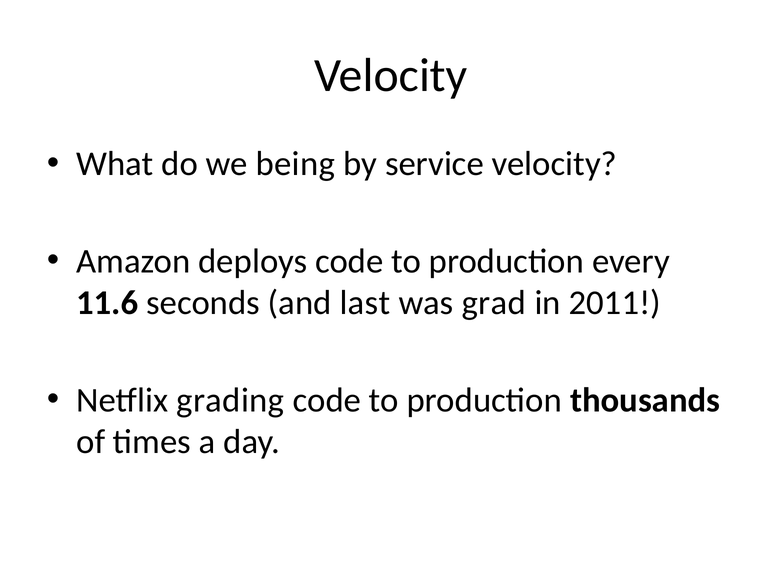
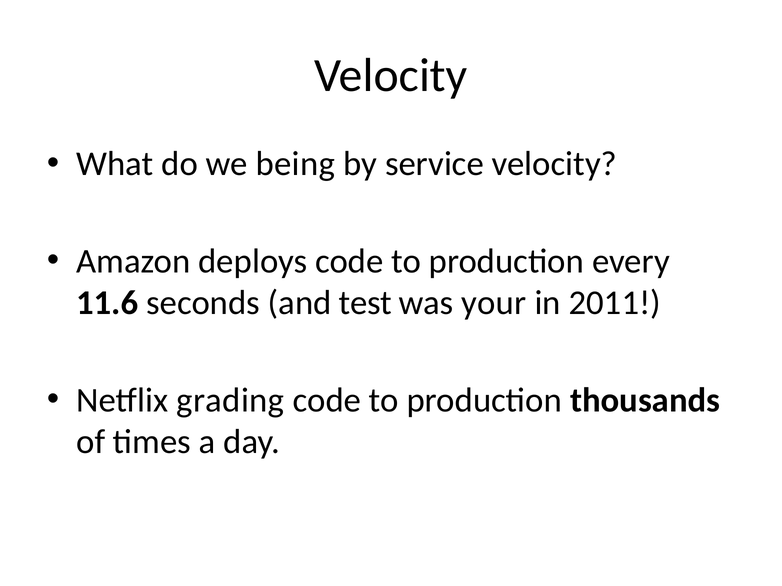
last: last -> test
grad: grad -> your
